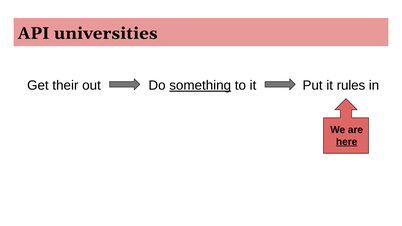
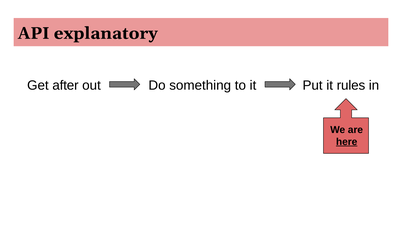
universities: universities -> explanatory
their: their -> after
something underline: present -> none
